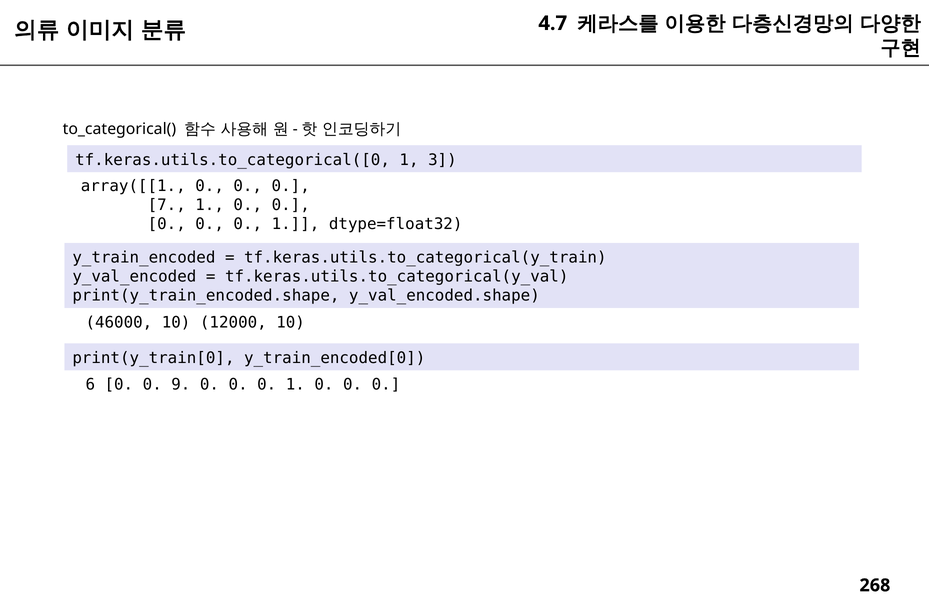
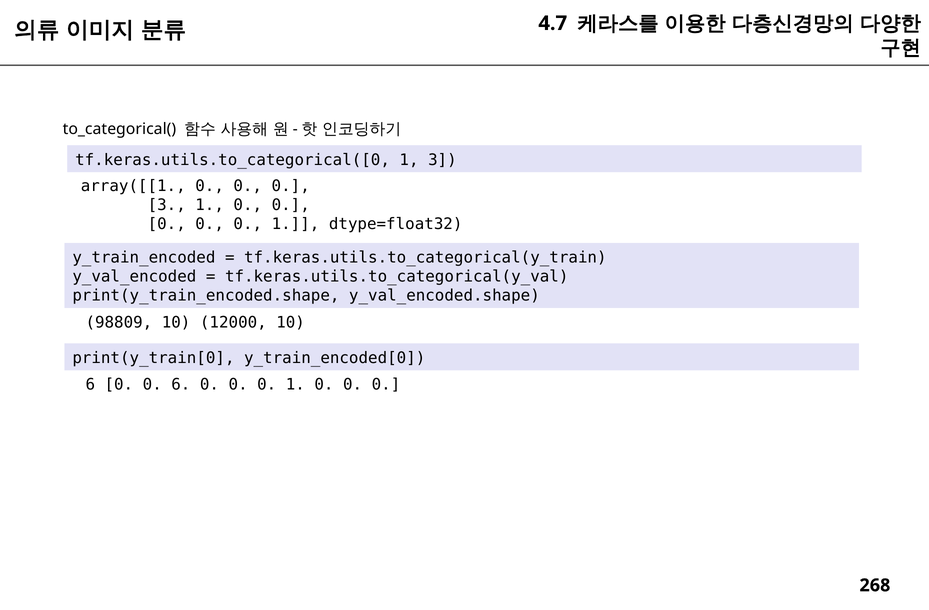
7 at (167, 205): 7 -> 3
46000: 46000 -> 98809
0 9: 9 -> 6
